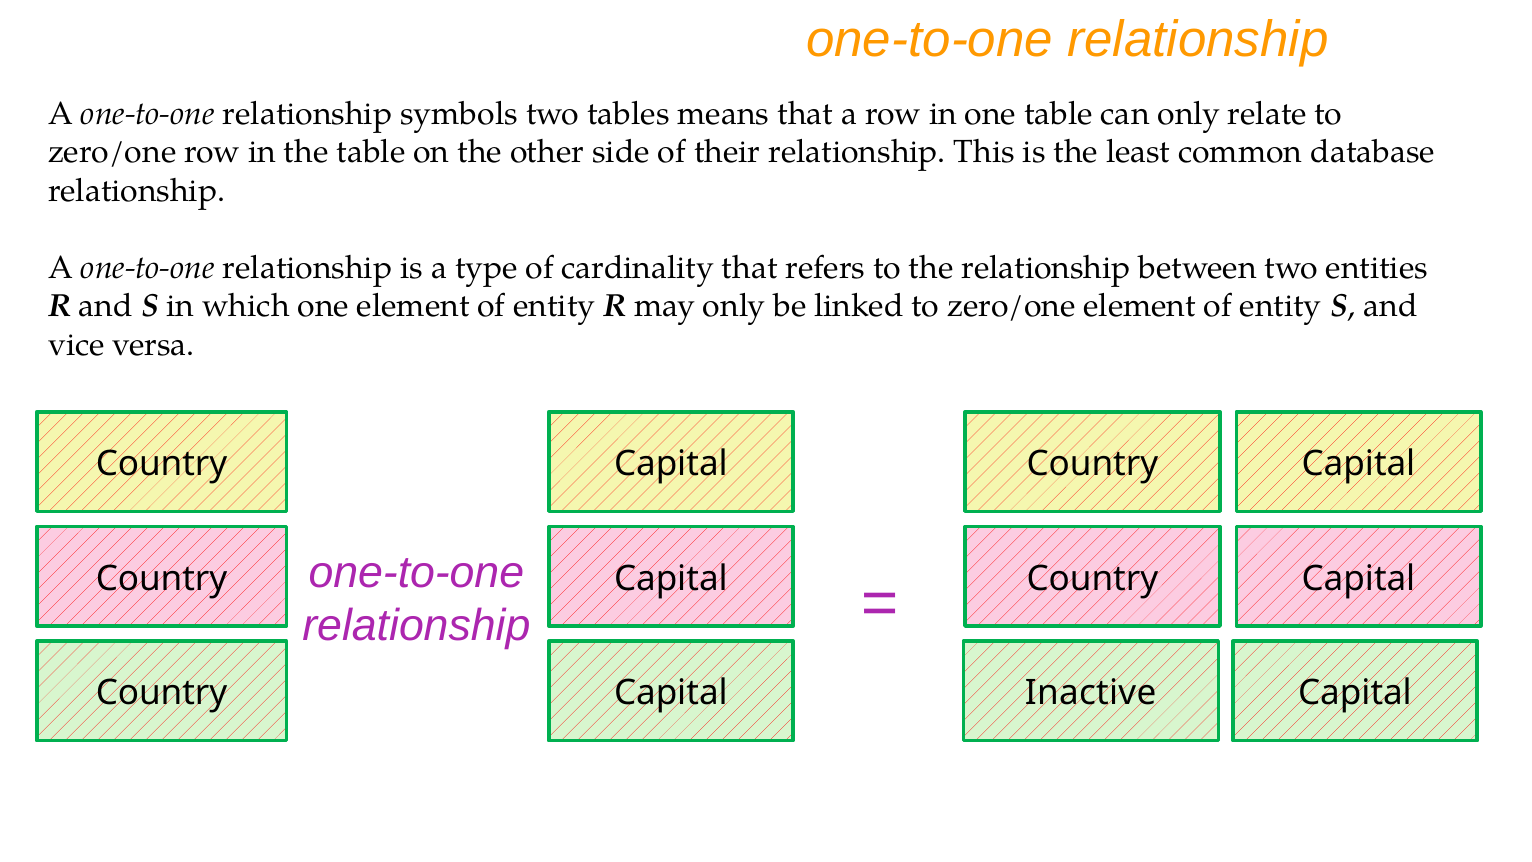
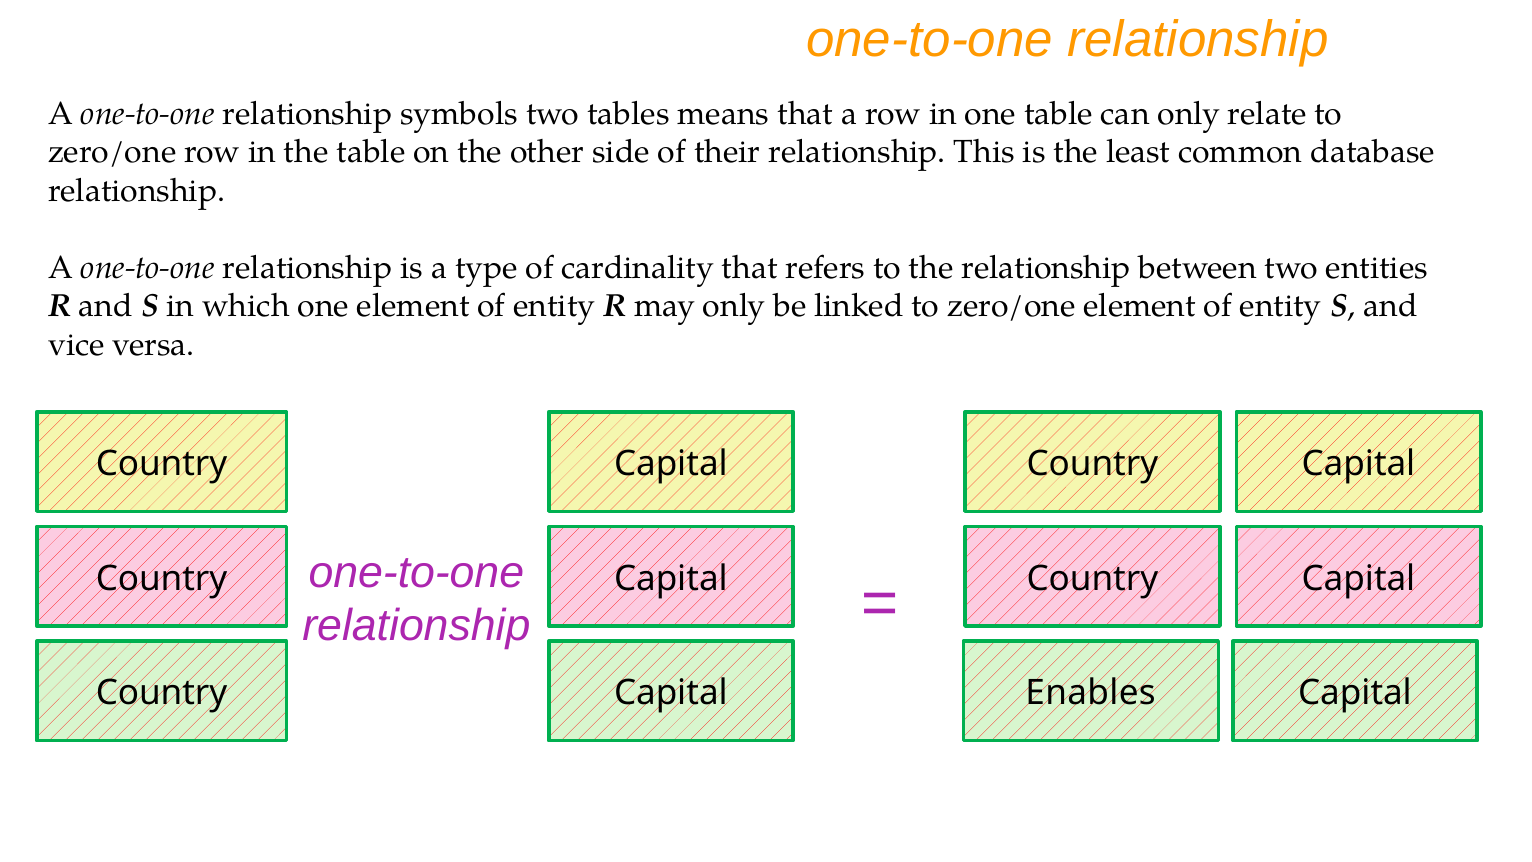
Inactive: Inactive -> Enables
